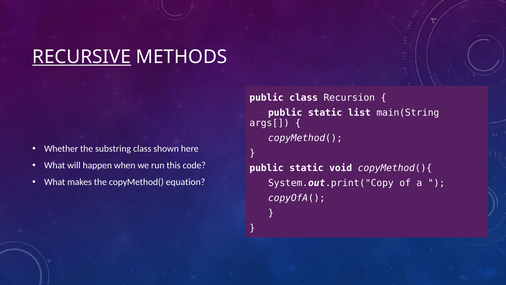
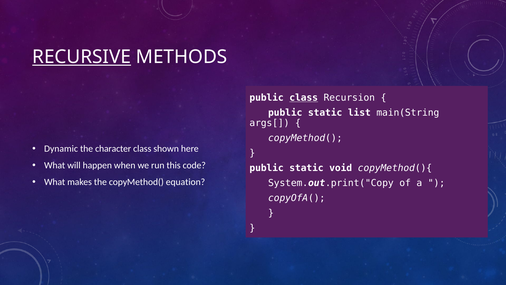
class at (304, 98) underline: none -> present
Whether: Whether -> Dynamic
substring: substring -> character
